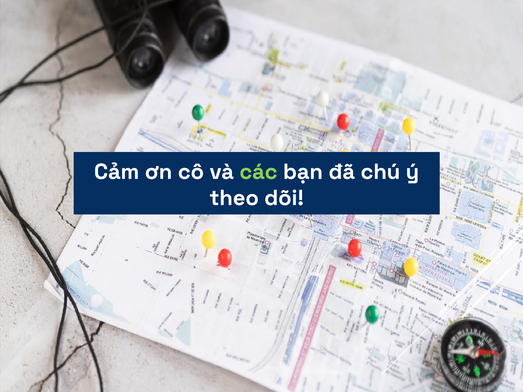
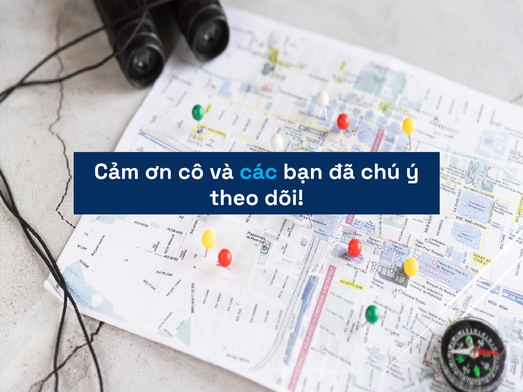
các colour: light green -> light blue
